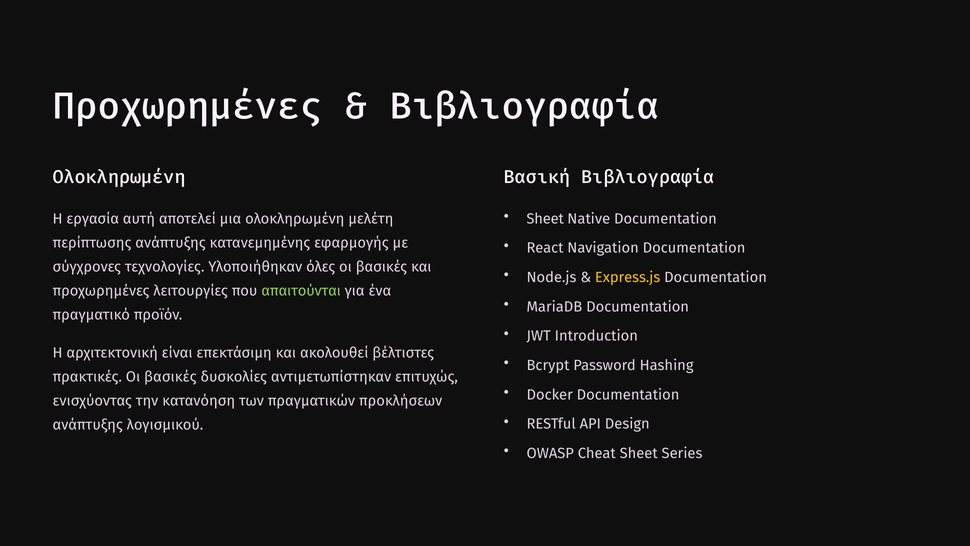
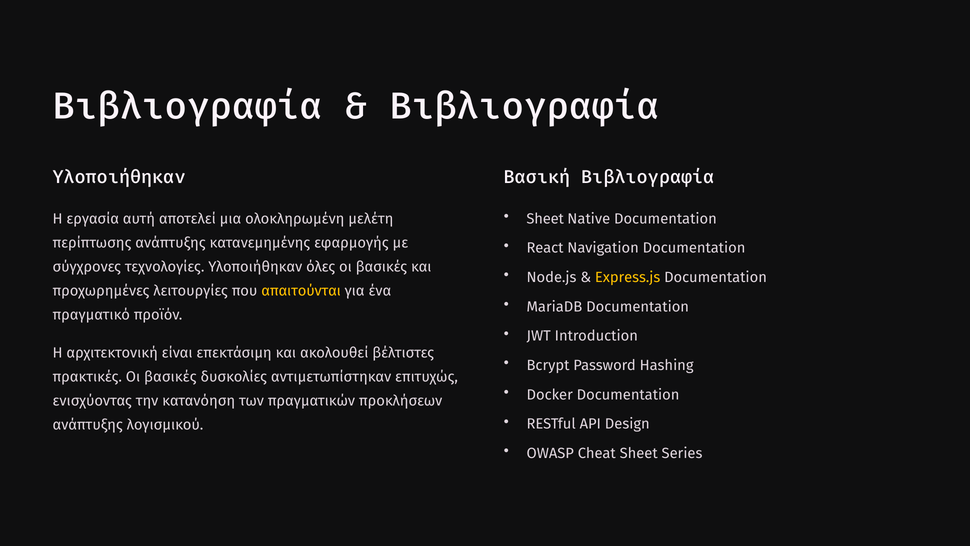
Προχωρημένες at (187, 106): Προχωρημένες -> Βιβλιογραφία
Ολοκληρωμένη at (119, 177): Ολοκληρωμένη -> Υλοποιήθηκαν
απαιτούνται colour: light green -> yellow
